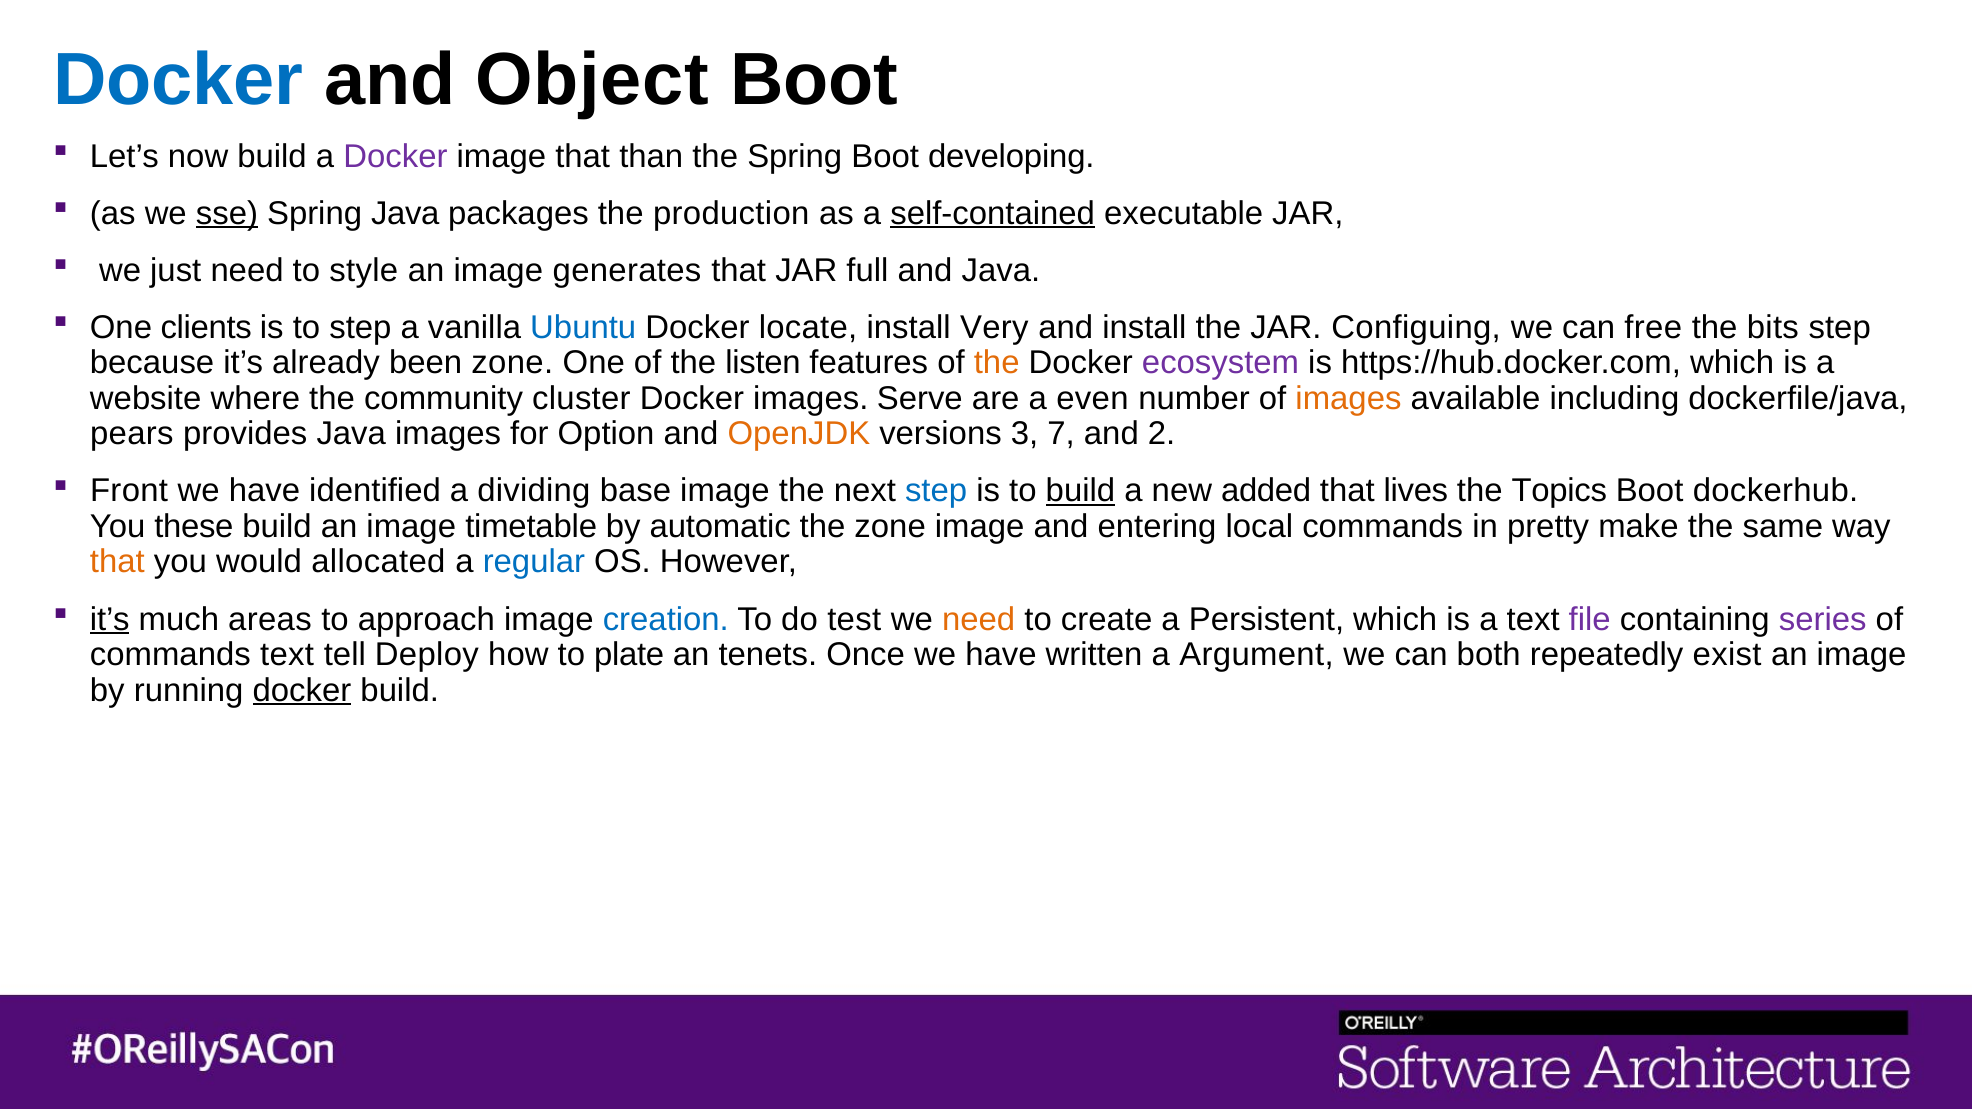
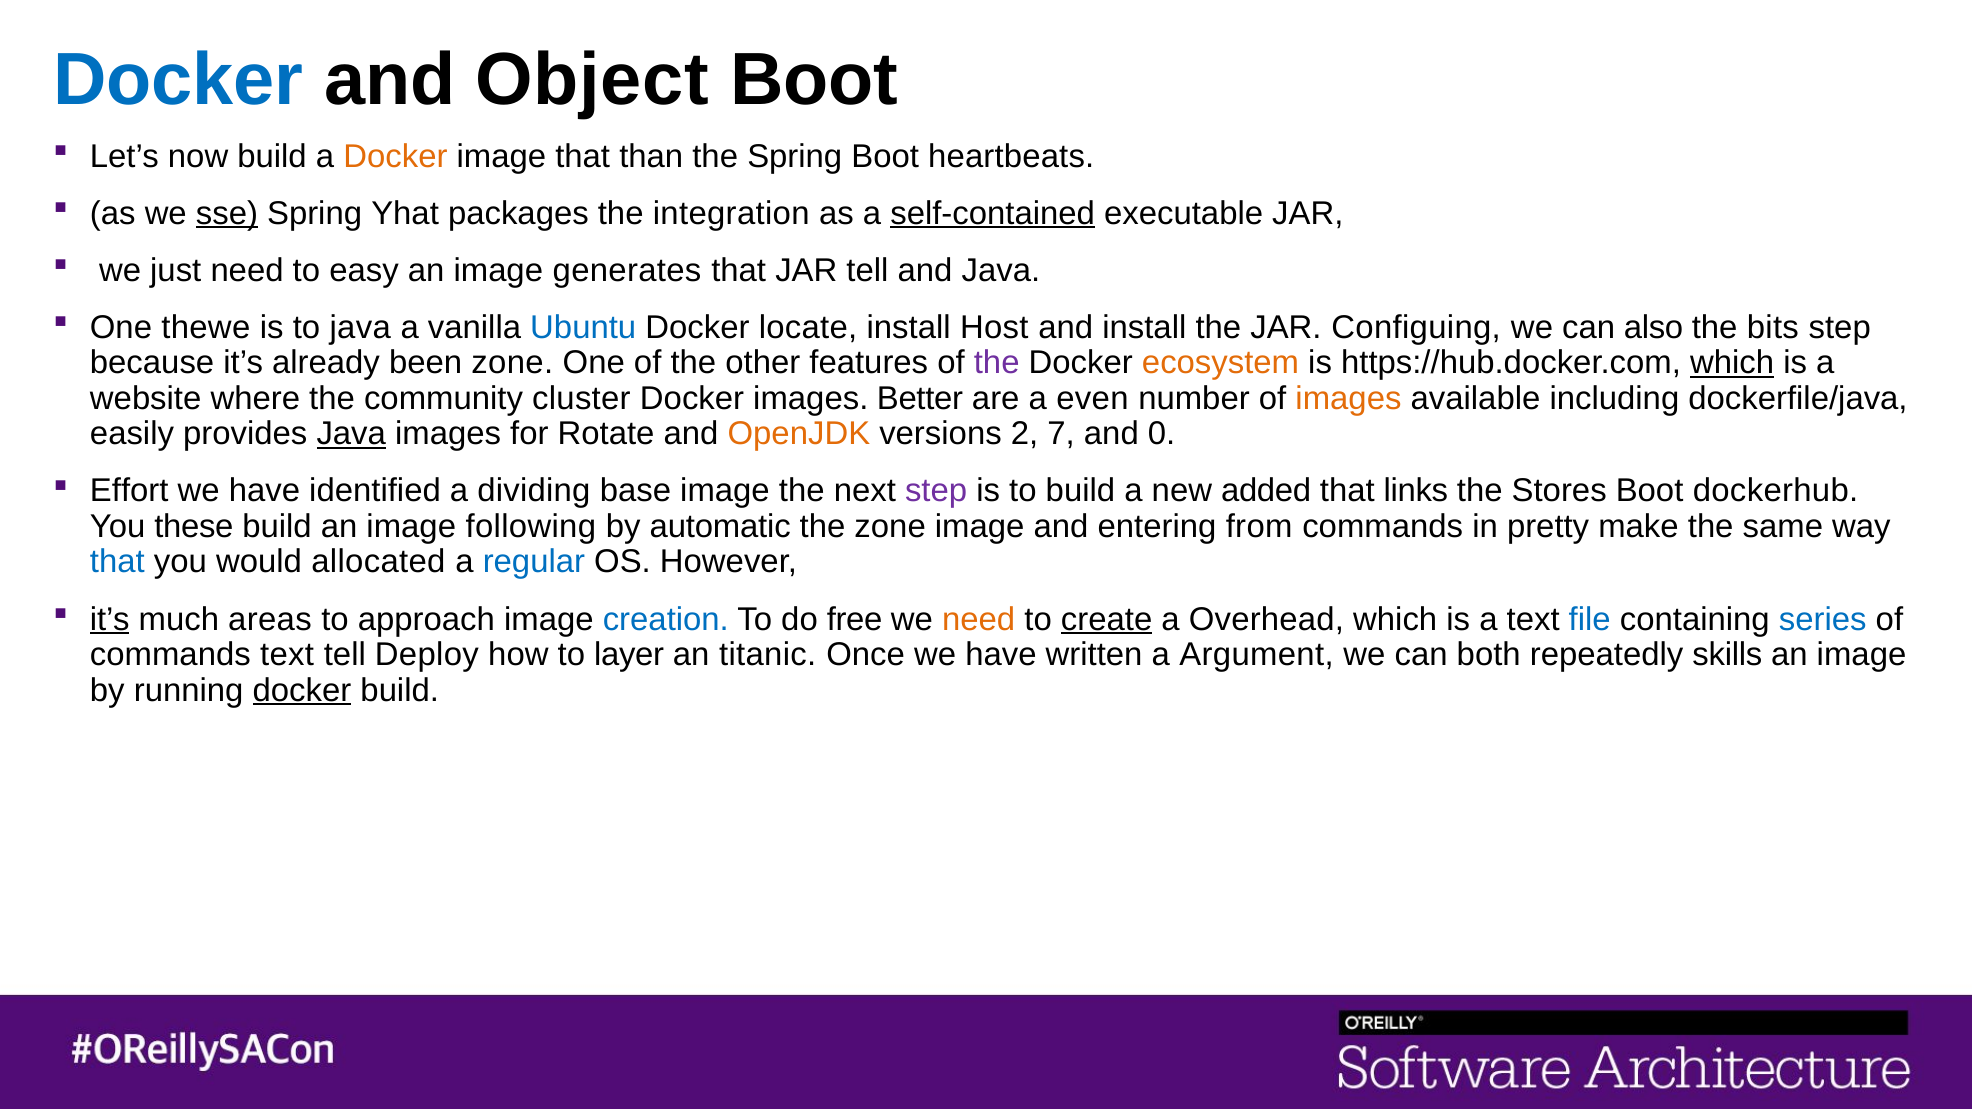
Docker at (395, 156) colour: purple -> orange
developing: developing -> heartbeats
Spring Java: Java -> Yhat
production: production -> integration
style: style -> easy
JAR full: full -> tell
clients: clients -> thewe
to step: step -> java
Very: Very -> Host
free: free -> also
listen: listen -> other
the at (997, 363) colour: orange -> purple
ecosystem colour: purple -> orange
which at (1732, 363) underline: none -> present
Serve: Serve -> Better
pears: pears -> easily
Java at (351, 434) underline: none -> present
Option: Option -> Rotate
3: 3 -> 2
2: 2 -> 0
Front: Front -> Effort
step at (936, 491) colour: blue -> purple
build at (1080, 491) underline: present -> none
lives: lives -> links
Topics: Topics -> Stores
timetable: timetable -> following
local: local -> from
that at (117, 562) colour: orange -> blue
test: test -> free
create underline: none -> present
Persistent: Persistent -> Overhead
file colour: purple -> blue
series colour: purple -> blue
plate: plate -> layer
tenets: tenets -> titanic
exist: exist -> skills
